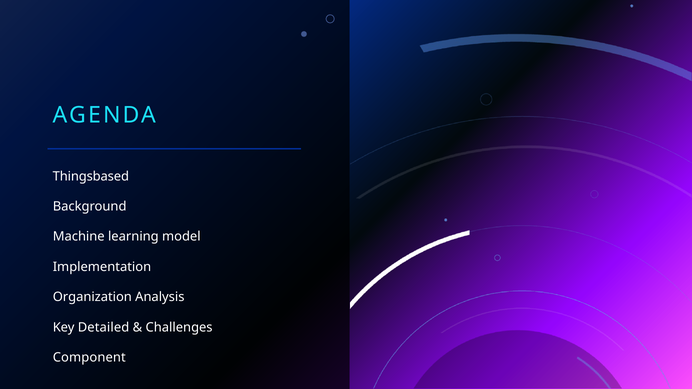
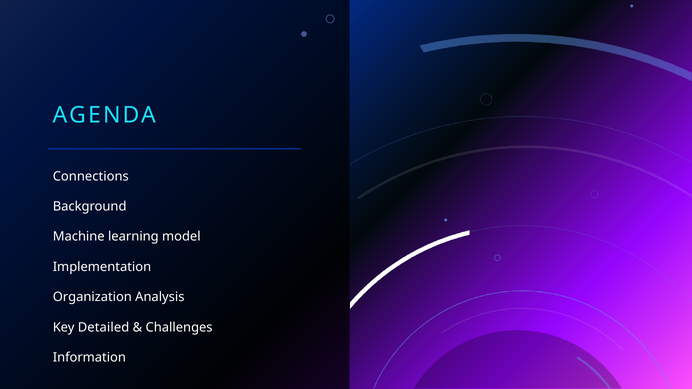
Thingsbased: Thingsbased -> Connections
Component: Component -> Information
